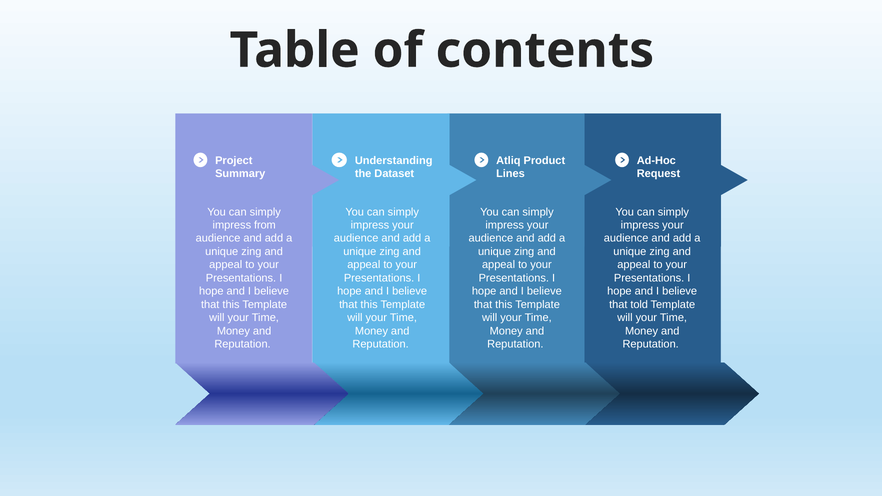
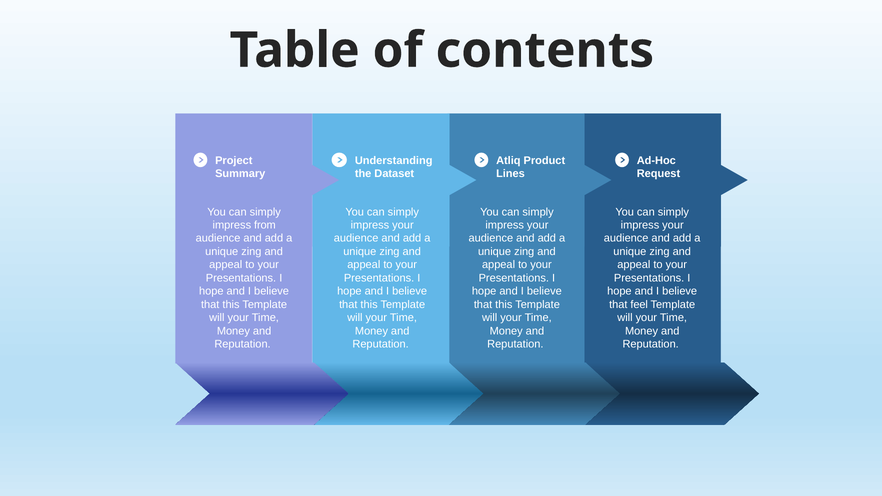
told: told -> feel
